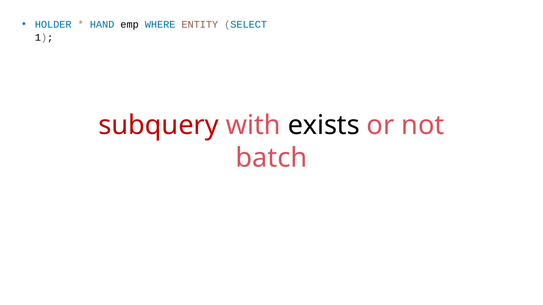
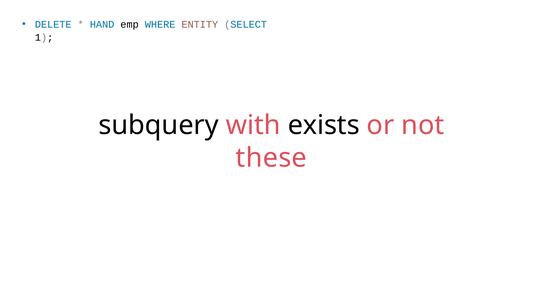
HOLDER: HOLDER -> DELETE
subquery colour: red -> black
batch: batch -> these
